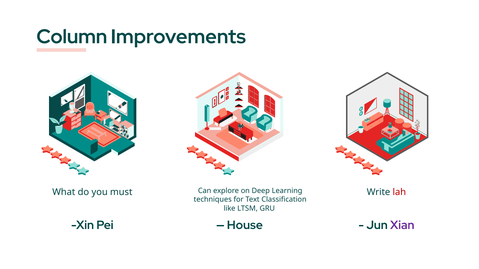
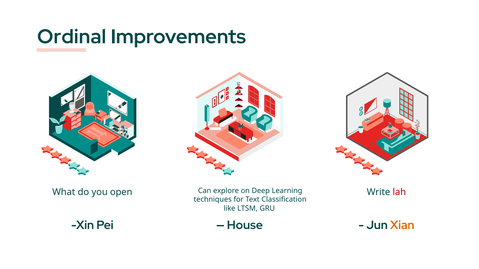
Column: Column -> Ordinal
must: must -> open
Xian colour: purple -> orange
